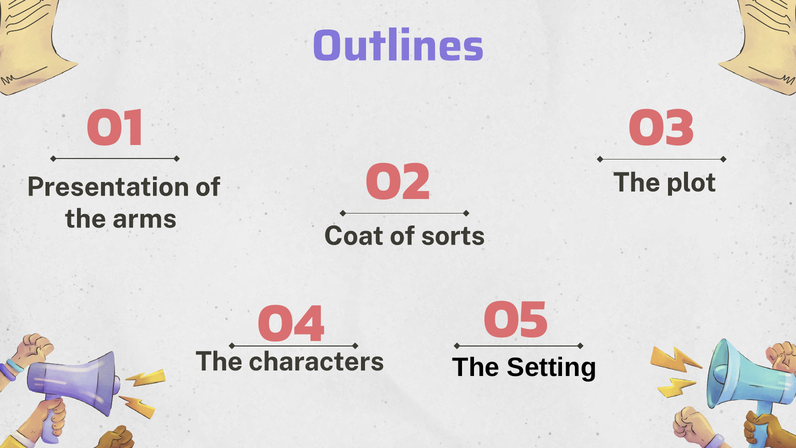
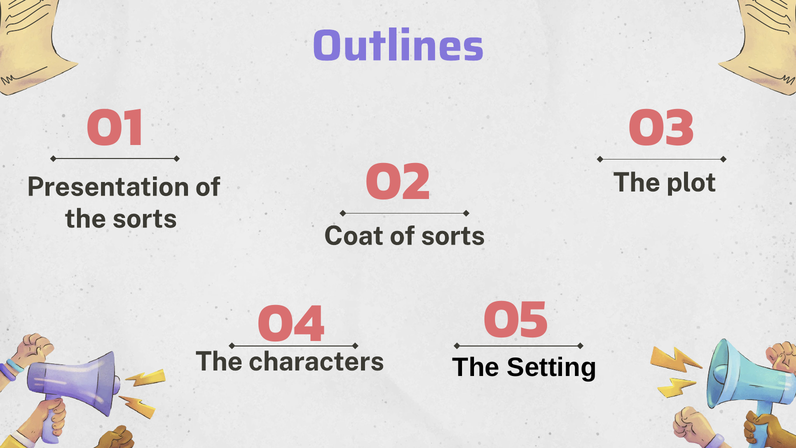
the arms: arms -> sorts
